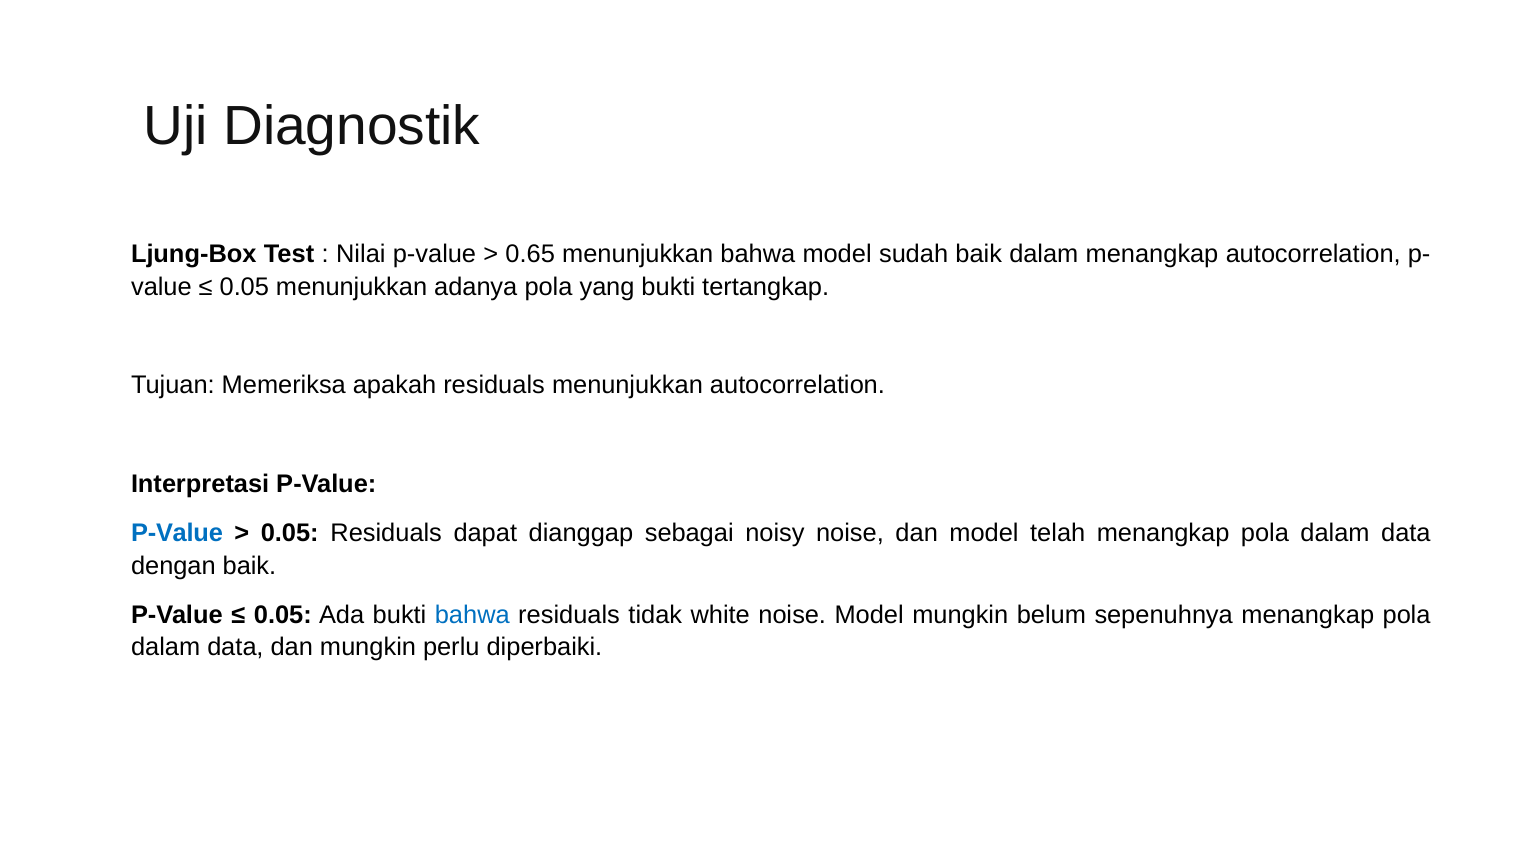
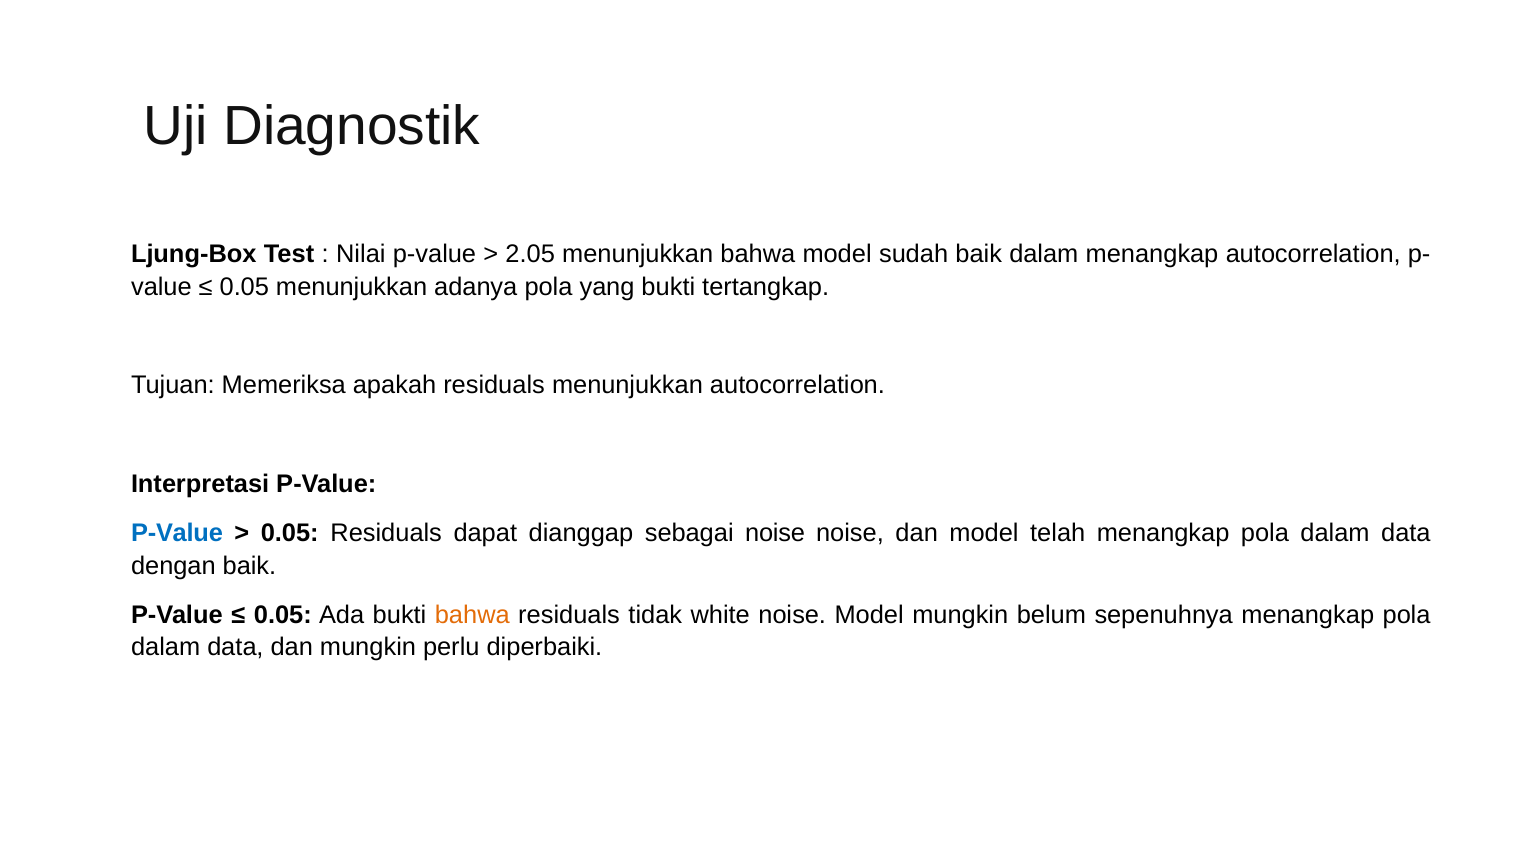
0.65: 0.65 -> 2.05
sebagai noisy: noisy -> noise
bahwa at (472, 615) colour: blue -> orange
